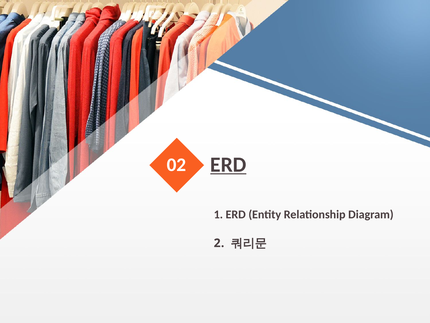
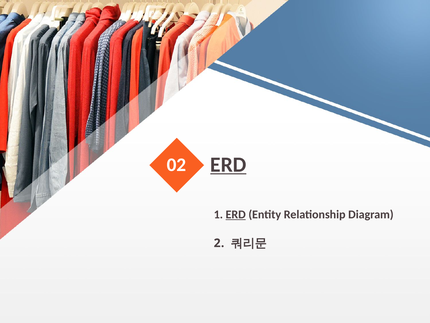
ERD at (236, 214) underline: none -> present
